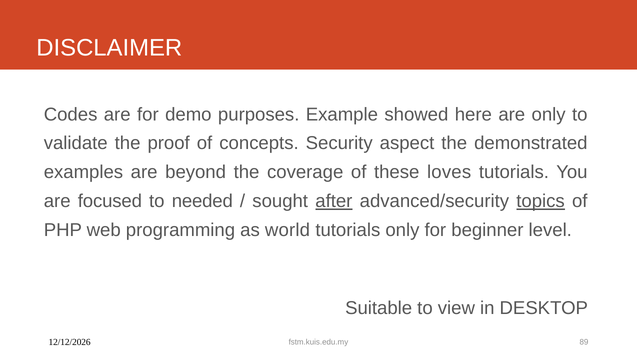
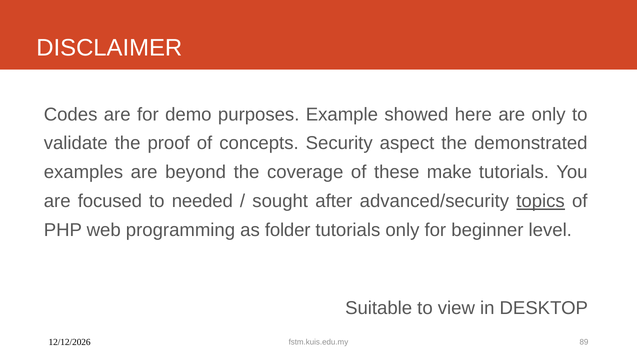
loves: loves -> make
after underline: present -> none
world: world -> folder
